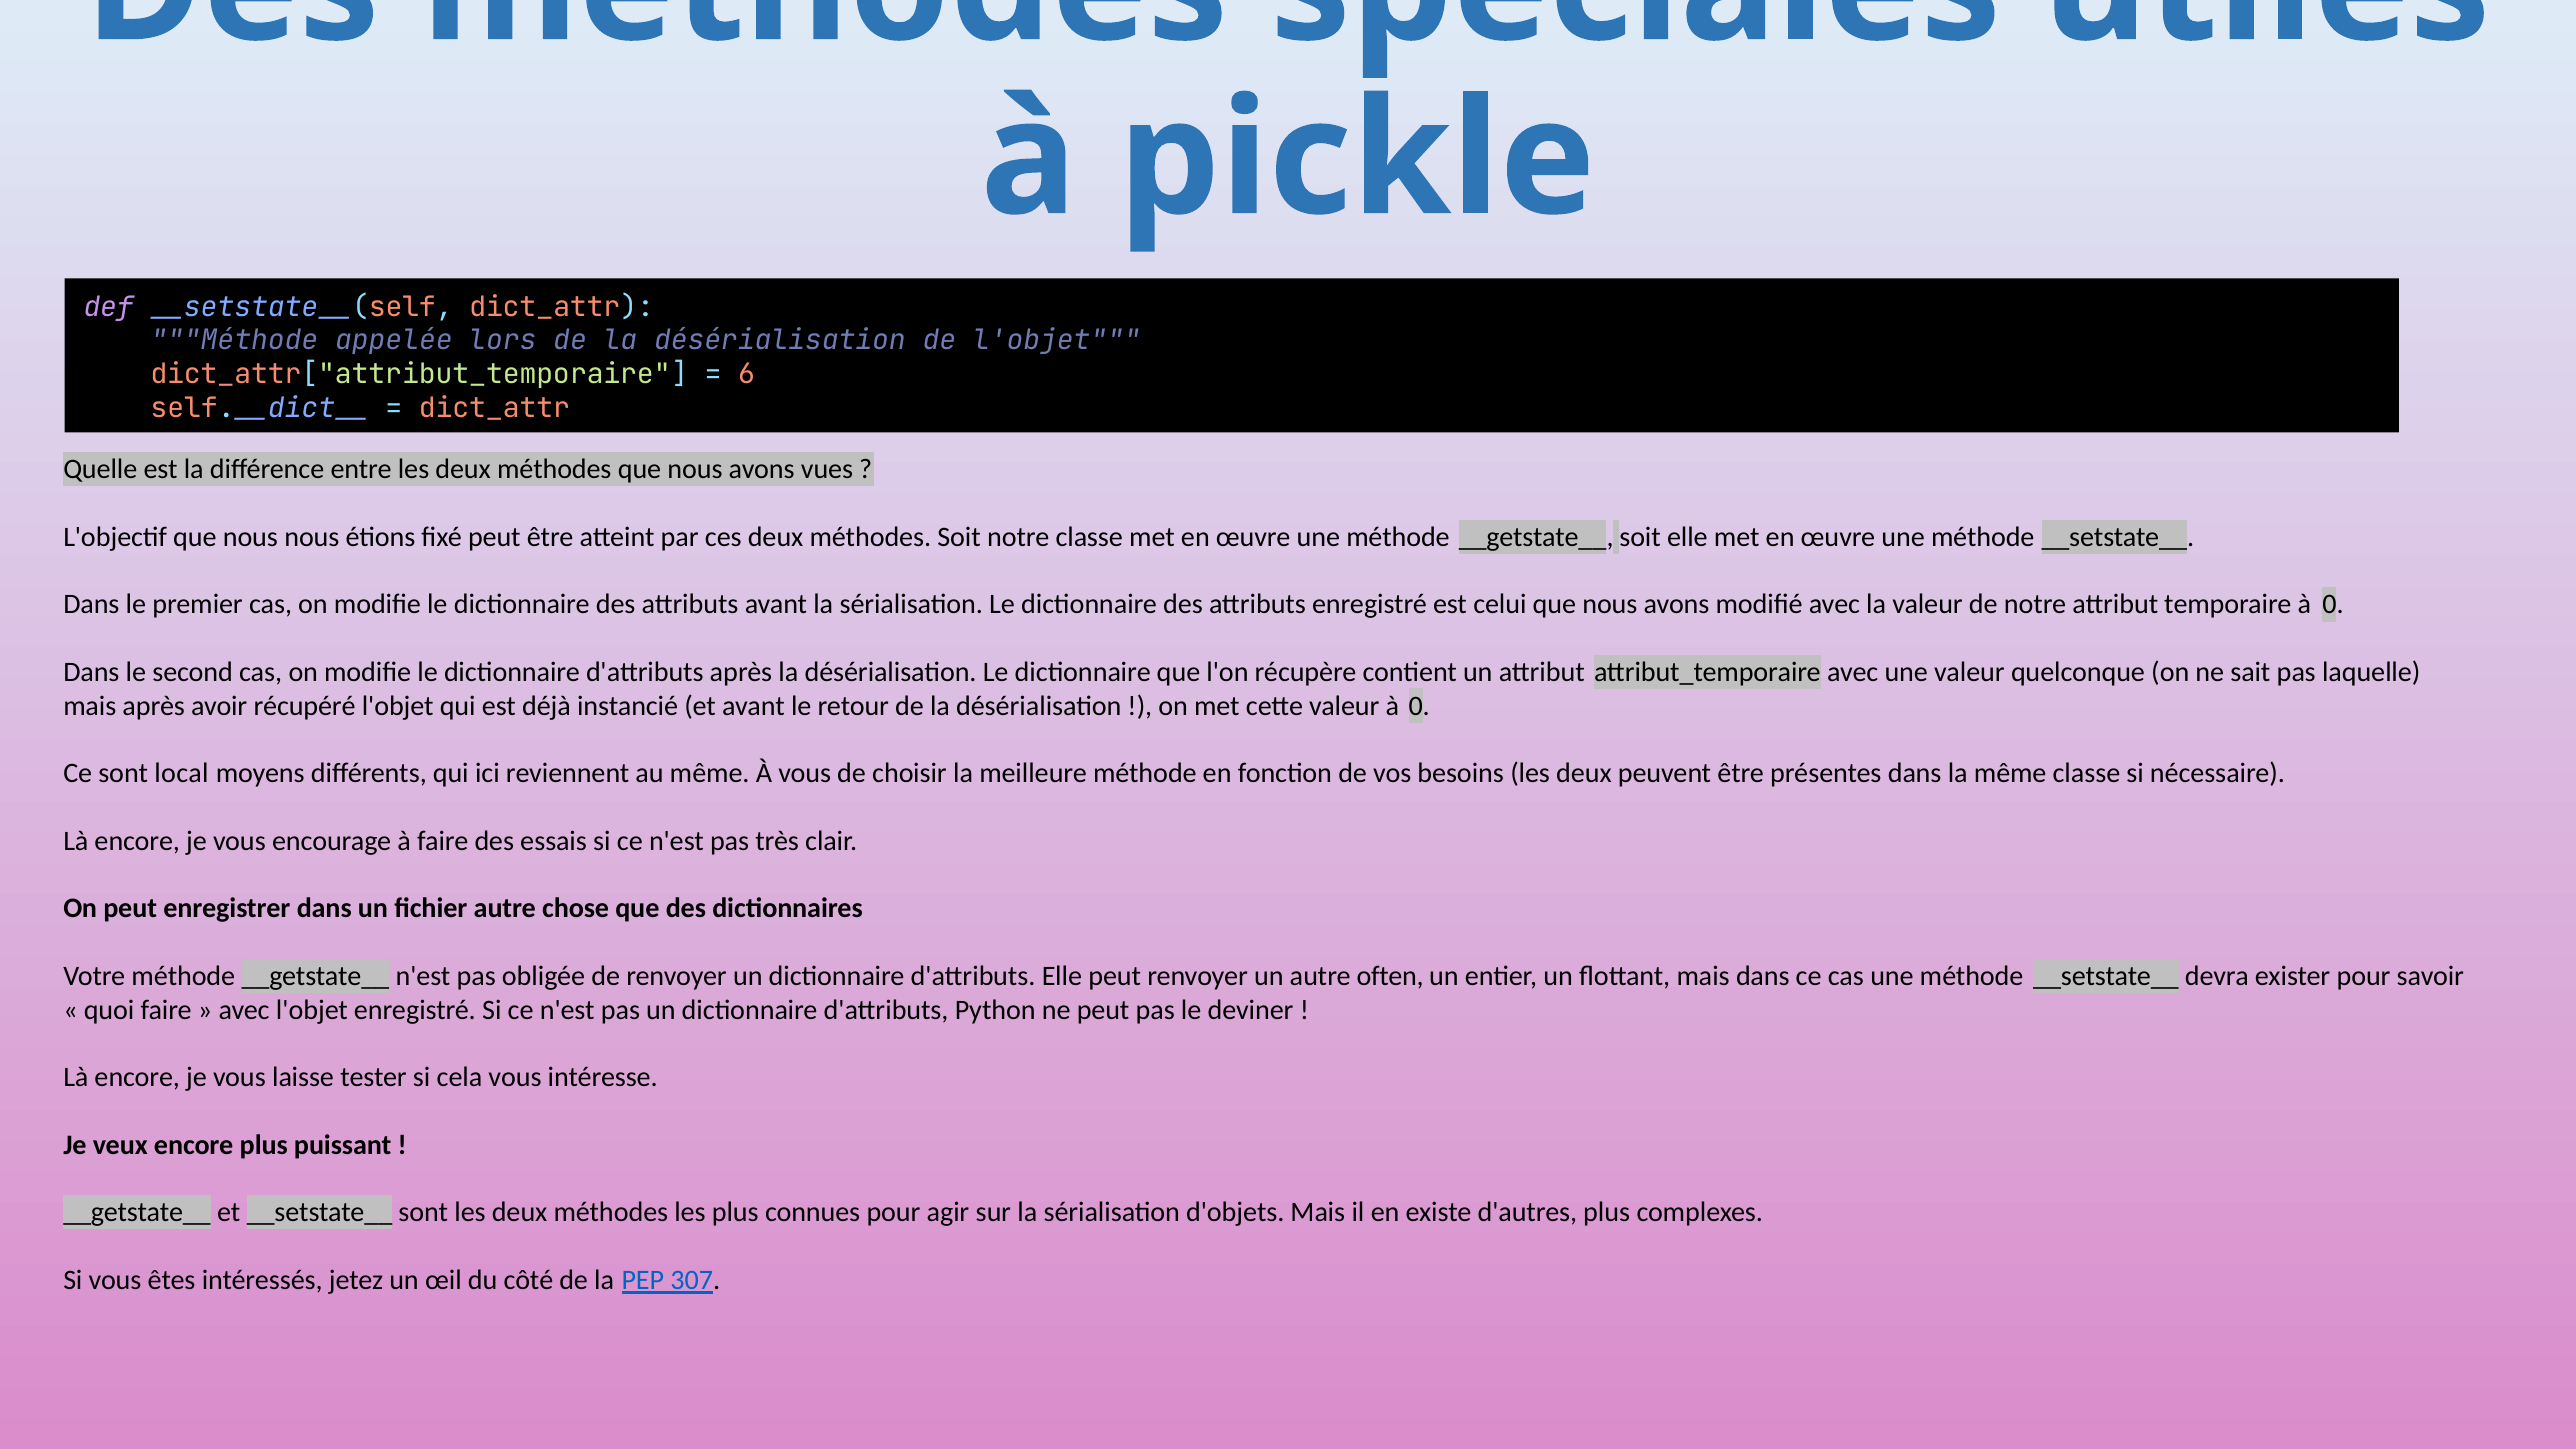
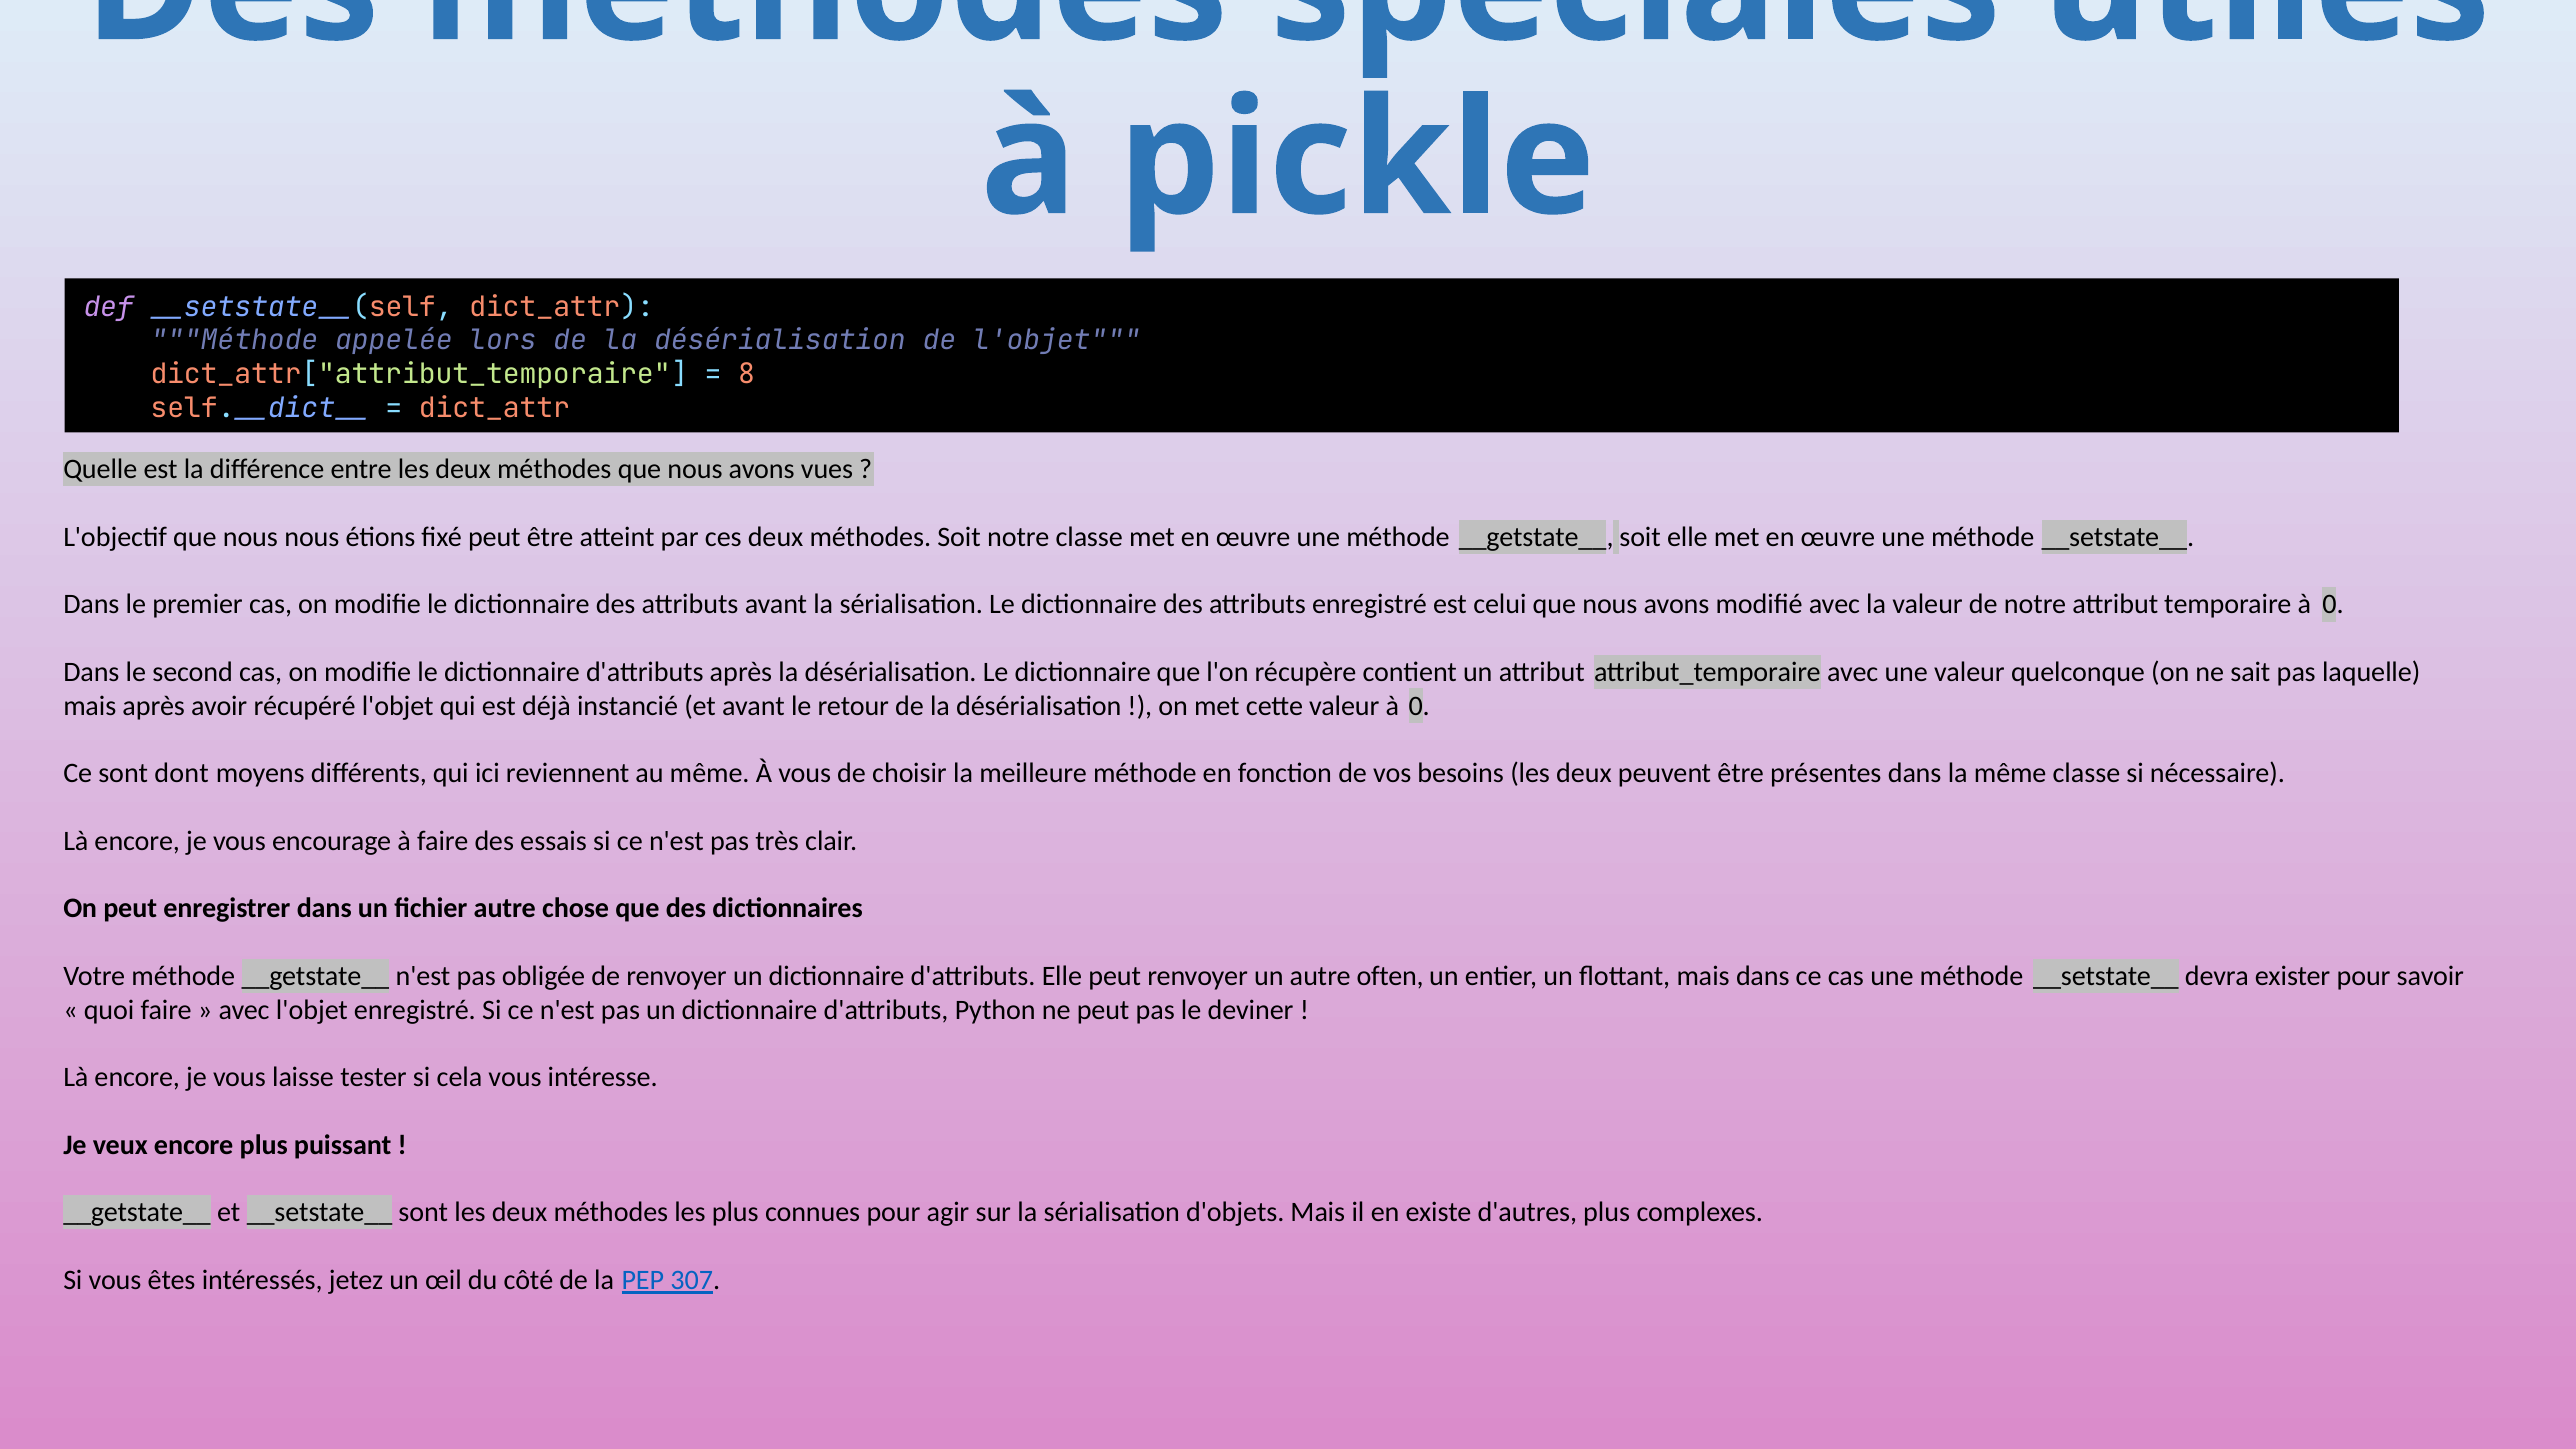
6: 6 -> 8
local: local -> dont
